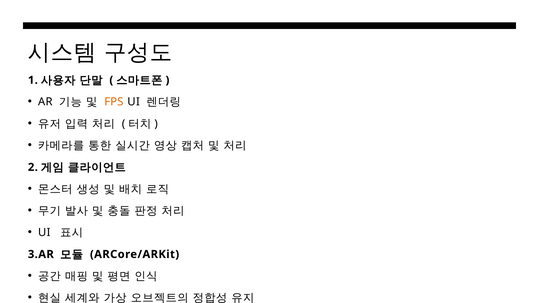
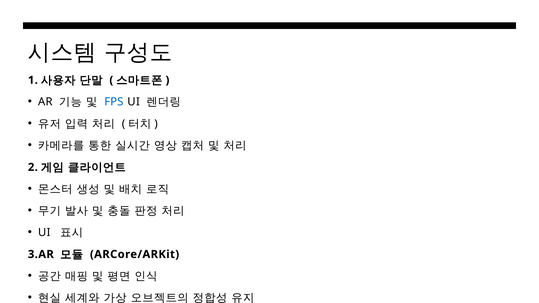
FPS colour: orange -> blue
